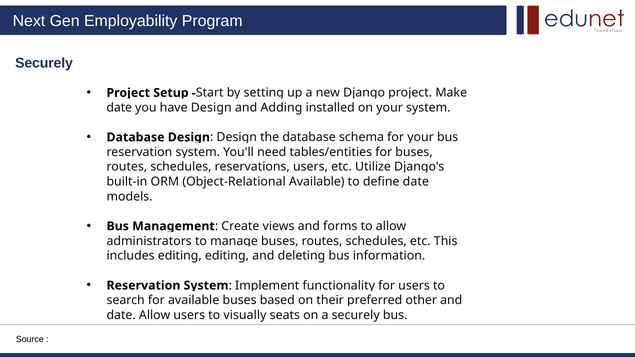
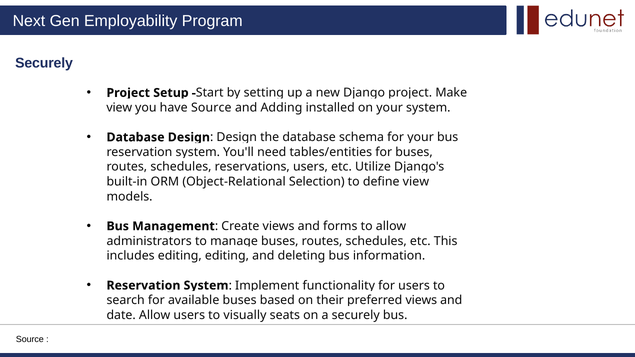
date at (119, 108): date -> view
have Design: Design -> Source
Object-Relational Available: Available -> Selection
define date: date -> view
other at (421, 300): other -> views
